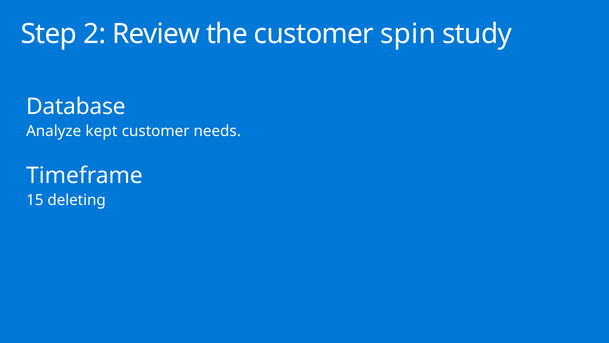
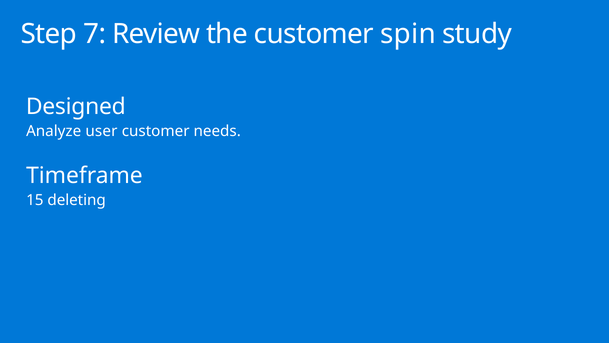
2: 2 -> 7
Database: Database -> Designed
kept: kept -> user
